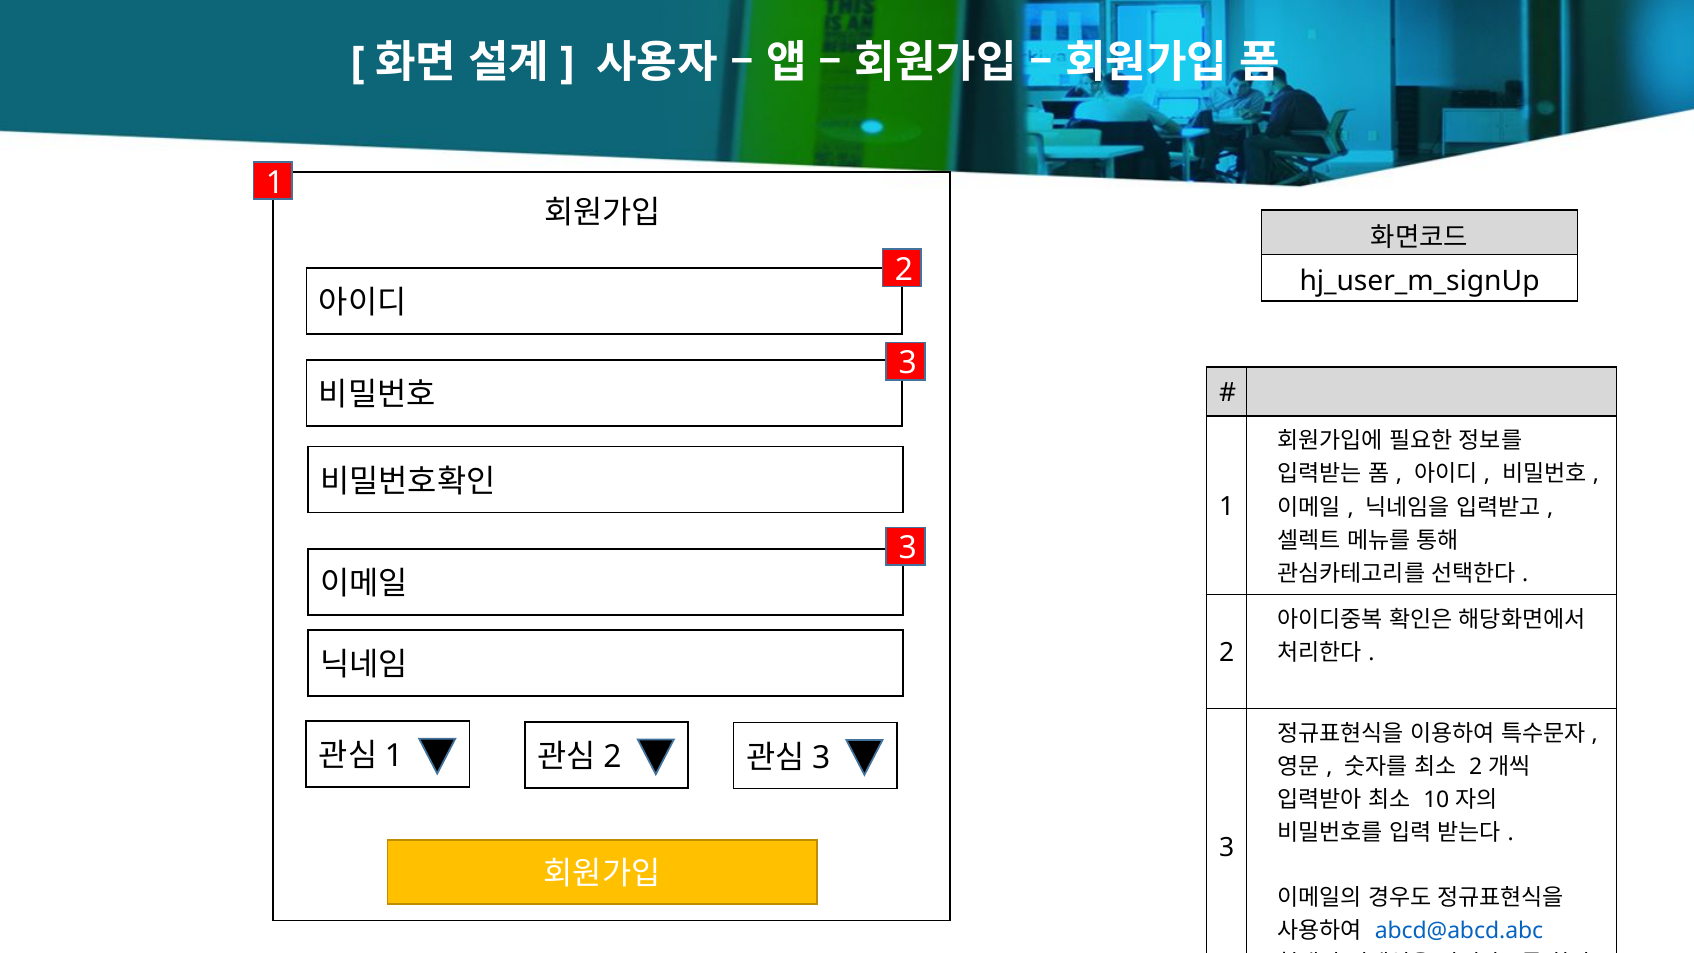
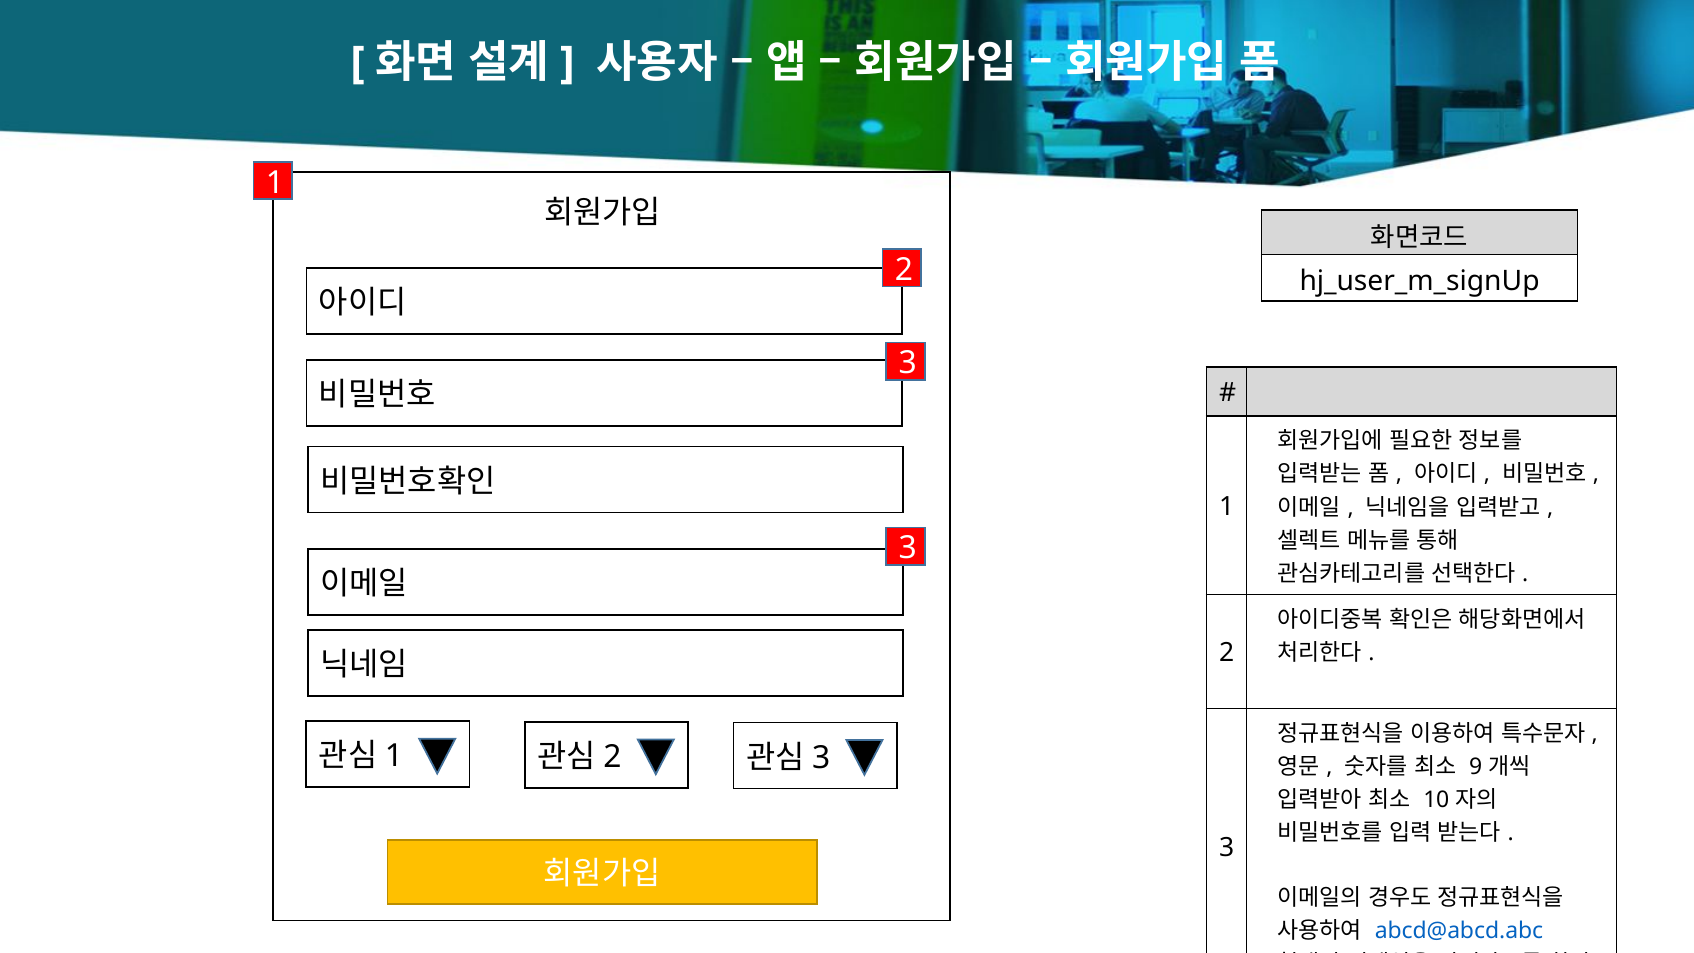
2 at (1476, 767): 2 -> 9
